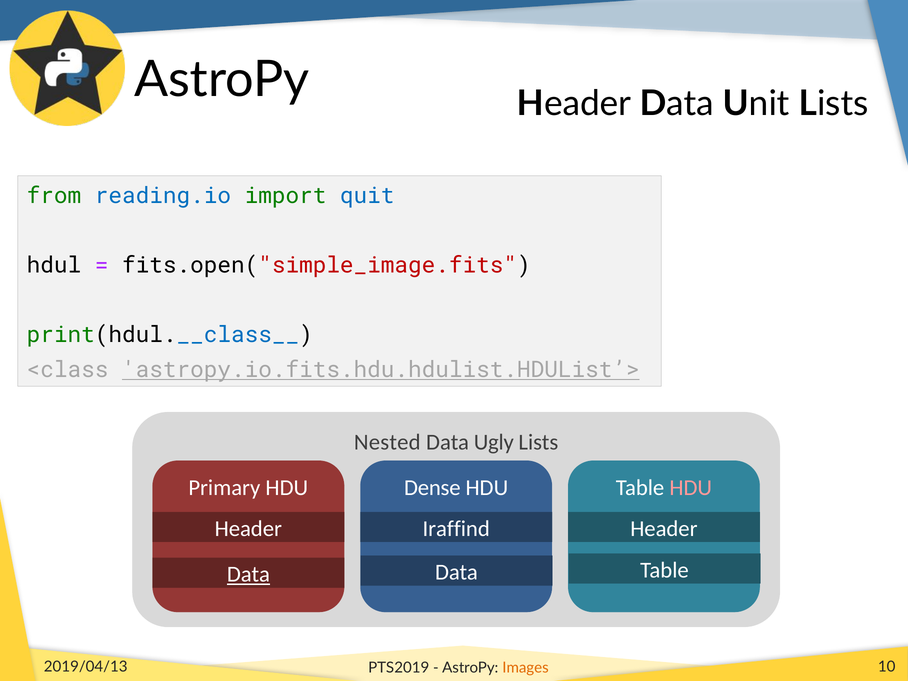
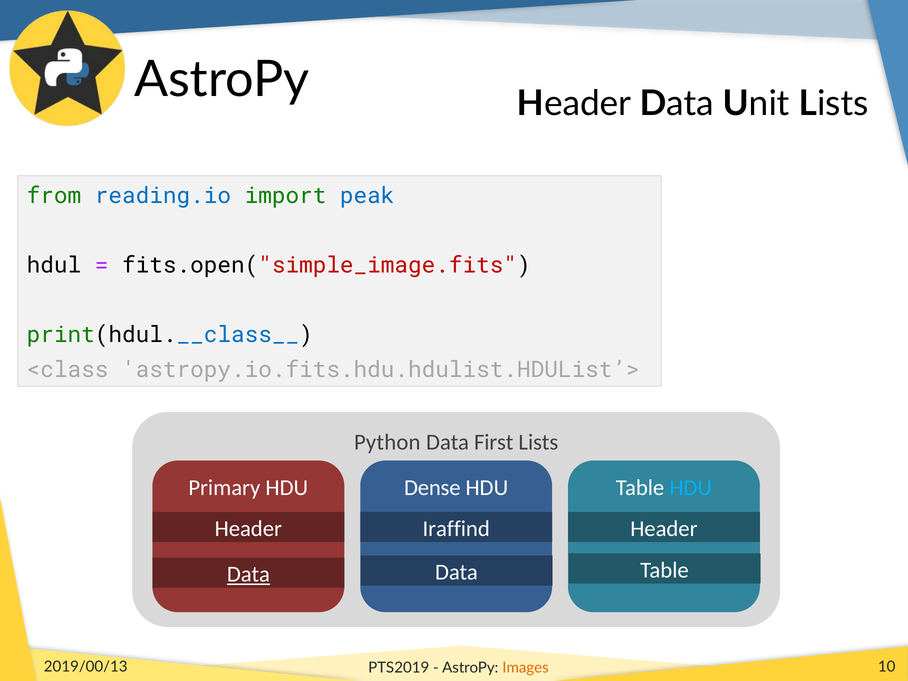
quit: quit -> peak
astropy.io.fits.hdu.hdulist.HDUList’> underline: present -> none
Nested: Nested -> Python
Ugly: Ugly -> First
HDU at (691, 488) colour: pink -> light blue
2019/04/13: 2019/04/13 -> 2019/00/13
